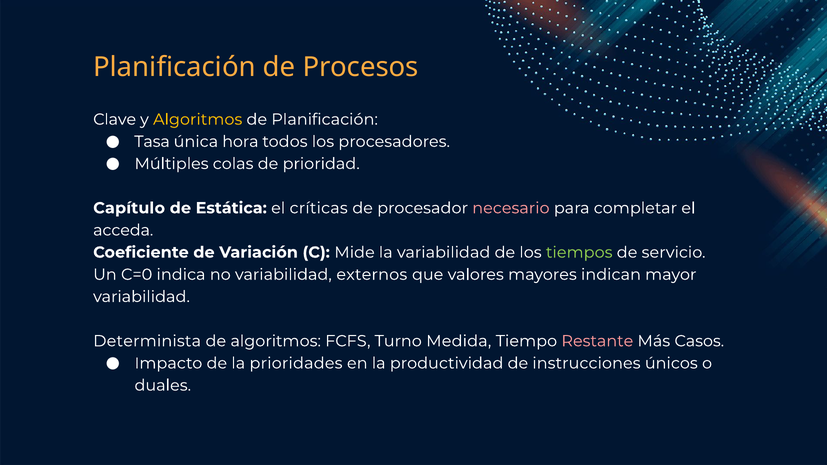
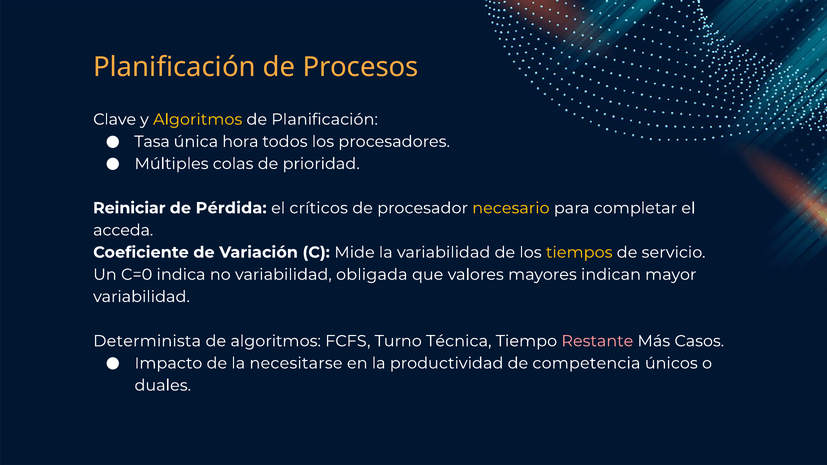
Capítulo: Capítulo -> Reiniciar
Estática: Estática -> Pérdida
críticas: críticas -> críticos
necesario colour: pink -> yellow
tiempos colour: light green -> yellow
externos: externos -> obligada
Medida: Medida -> Técnica
prioridades: prioridades -> necesitarse
instrucciones: instrucciones -> competencia
